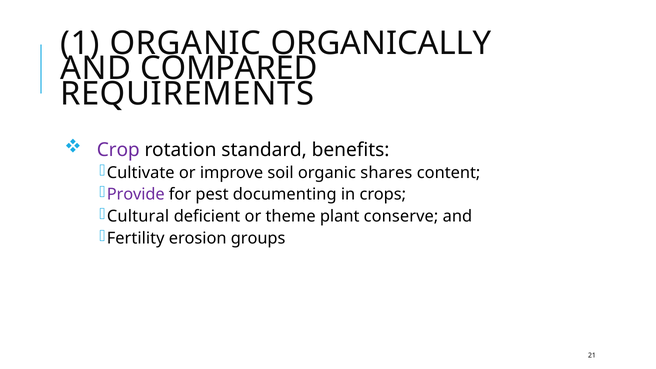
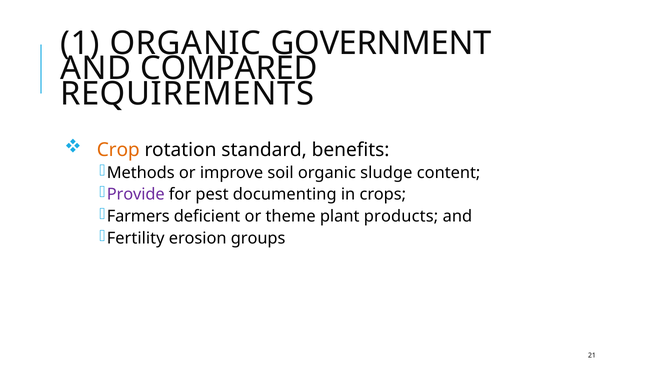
ORGANICALLY: ORGANICALLY -> GOVERNMENT
Crop colour: purple -> orange
Cultivate: Cultivate -> Methods
shares: shares -> sludge
Cultural: Cultural -> Farmers
conserve: conserve -> products
